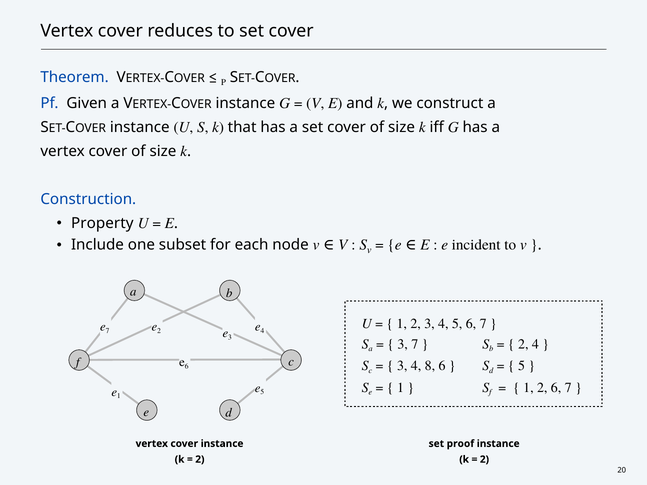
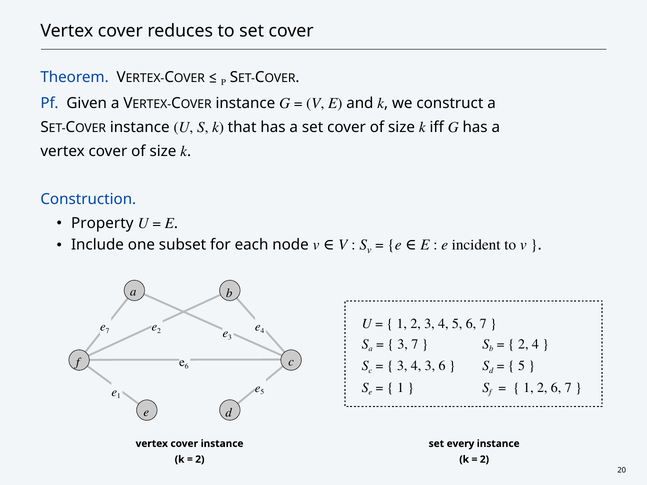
4 8: 8 -> 3
proof: proof -> every
